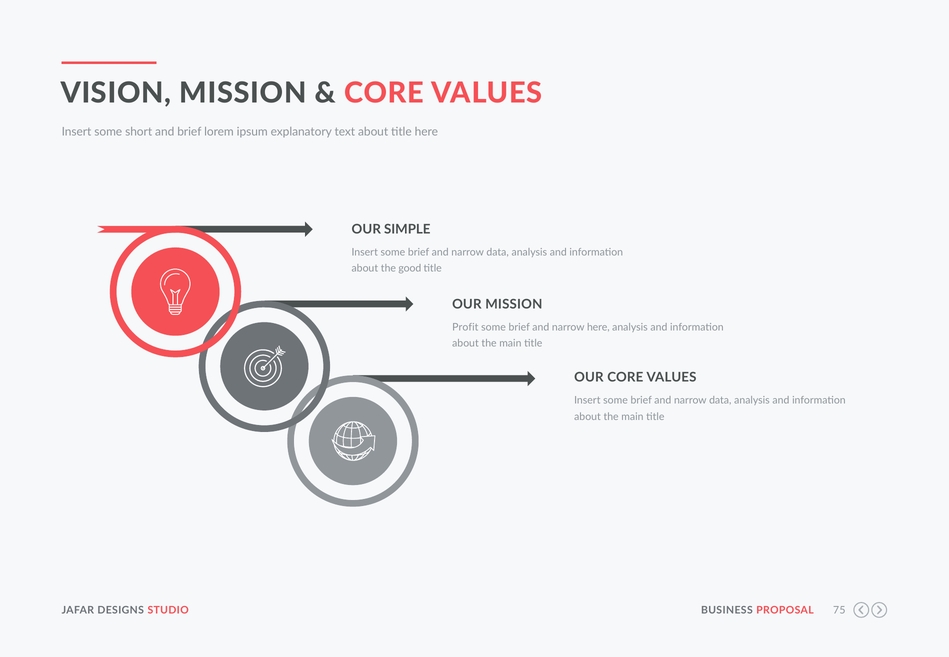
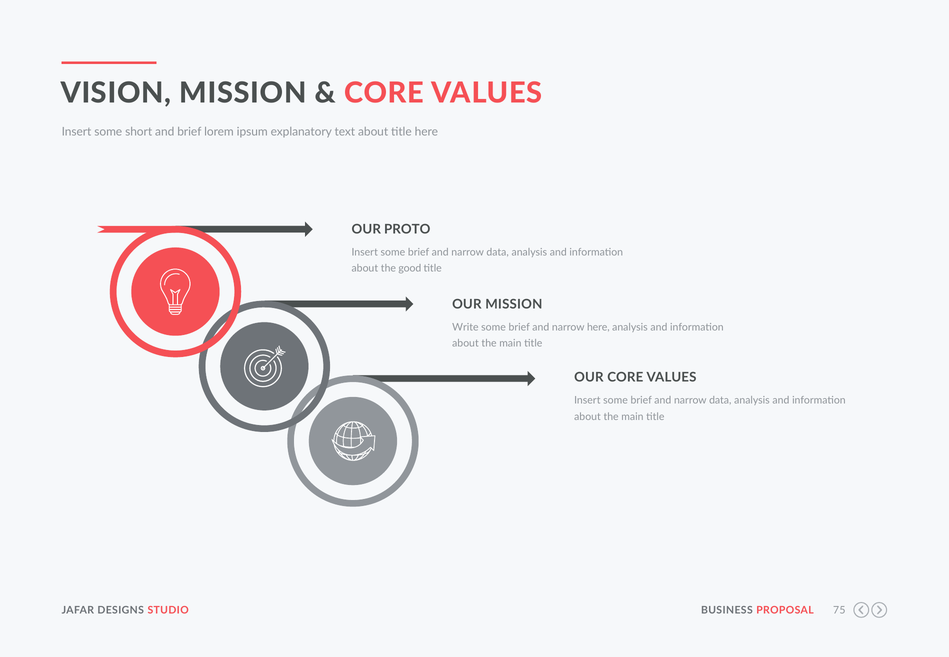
SIMPLE: SIMPLE -> PROTO
Profit: Profit -> Write
